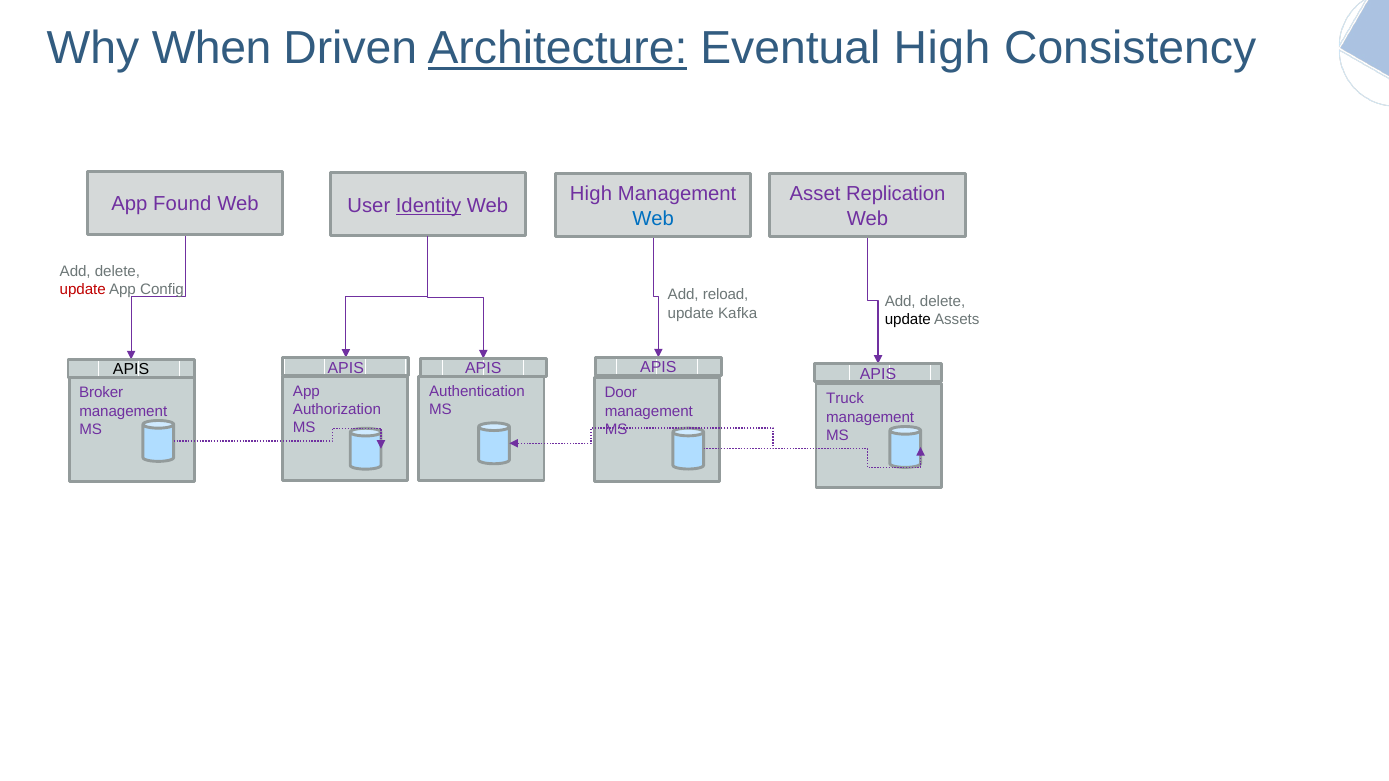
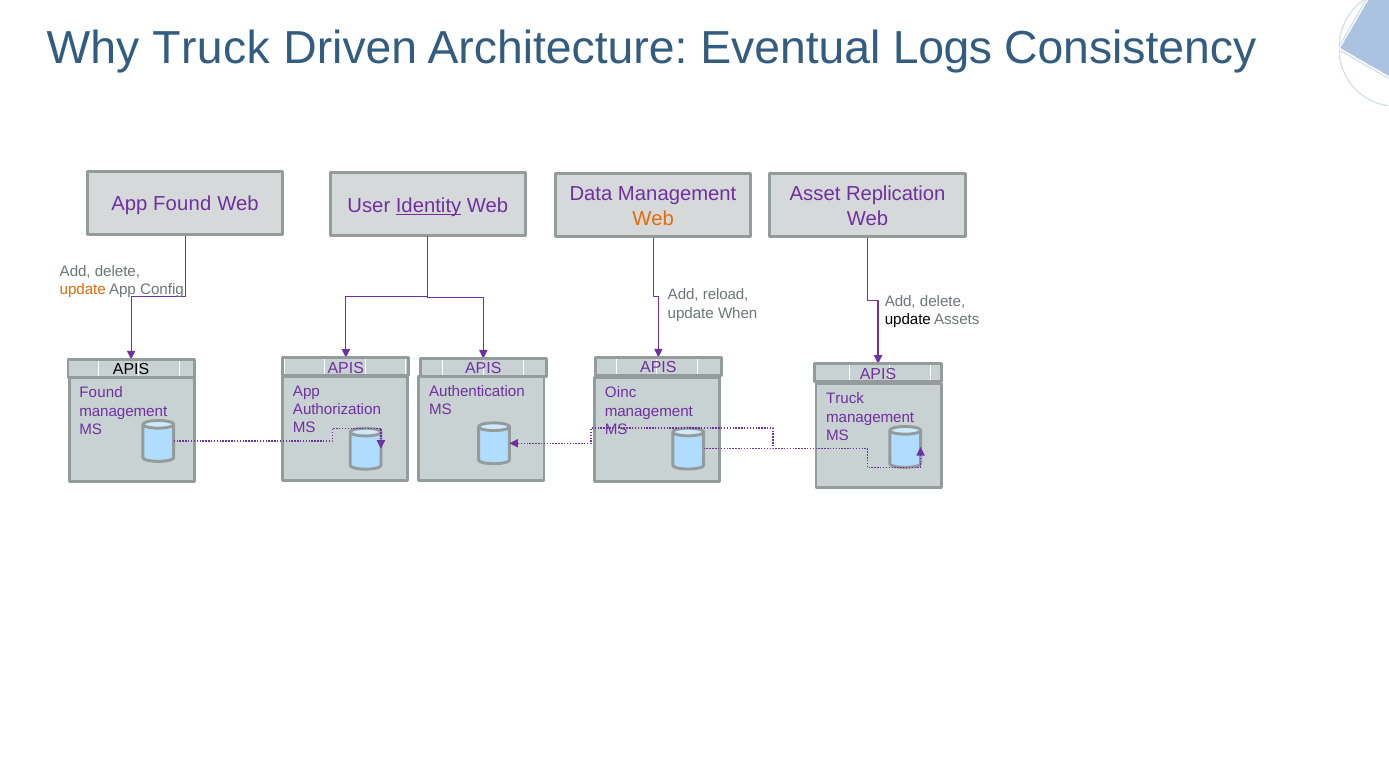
Why When: When -> Truck
Architecture underline: present -> none
Eventual High: High -> Logs
High at (591, 194): High -> Data
Web at (653, 219) colour: blue -> orange
update at (83, 289) colour: red -> orange
Kafka: Kafka -> When
Broker at (101, 393): Broker -> Found
Door: Door -> Oinc
